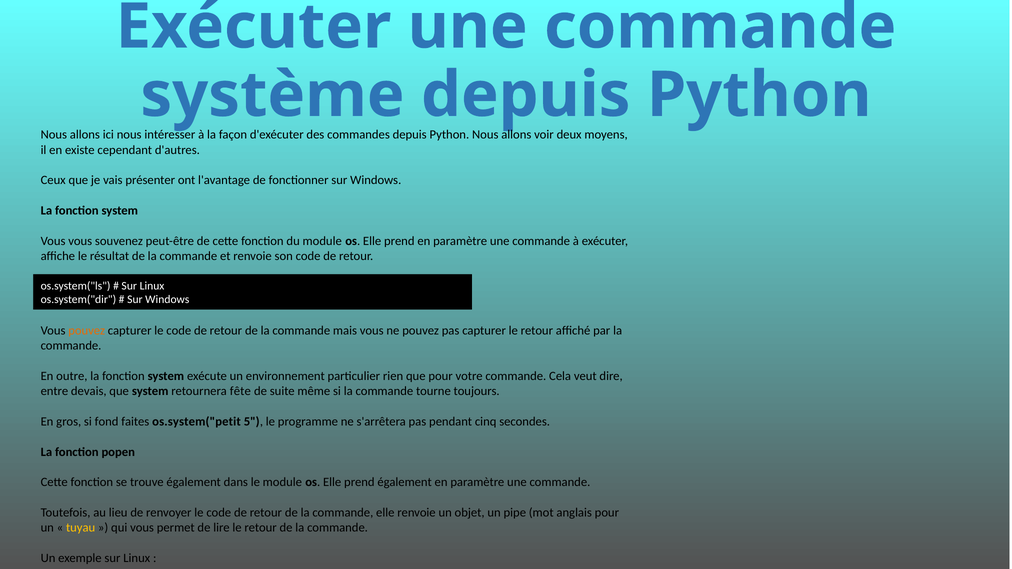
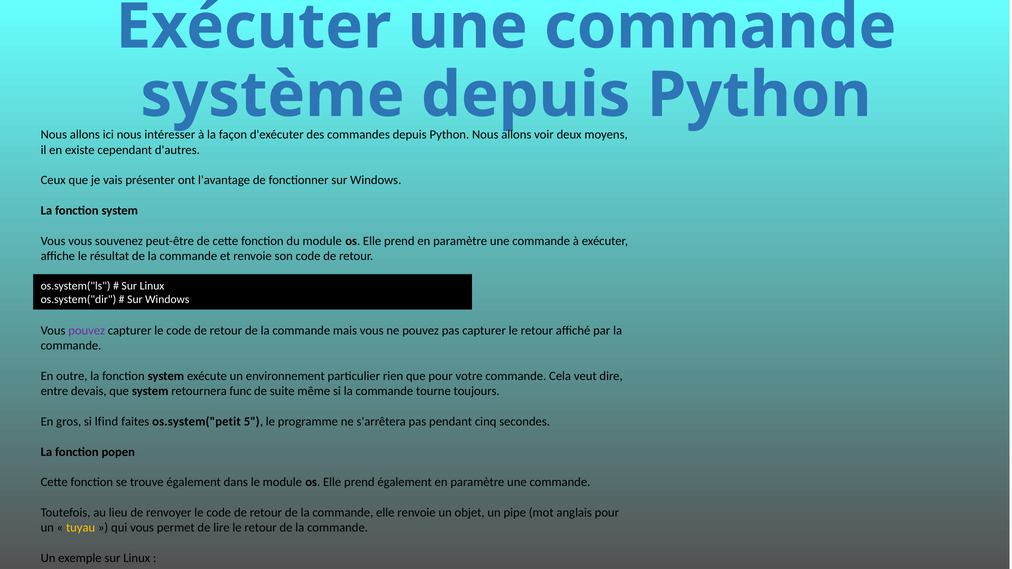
pouvez at (87, 331) colour: orange -> purple
fête: fête -> func
fond: fond -> lfind
